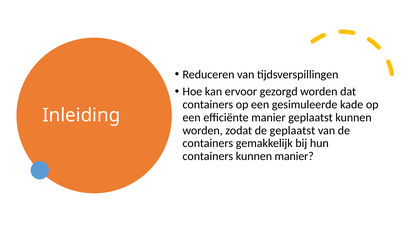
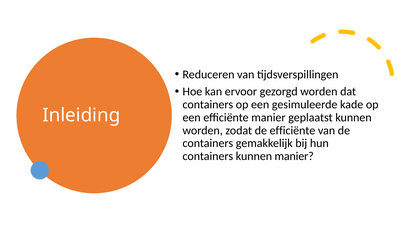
de geplaatst: geplaatst -> efficiënte
